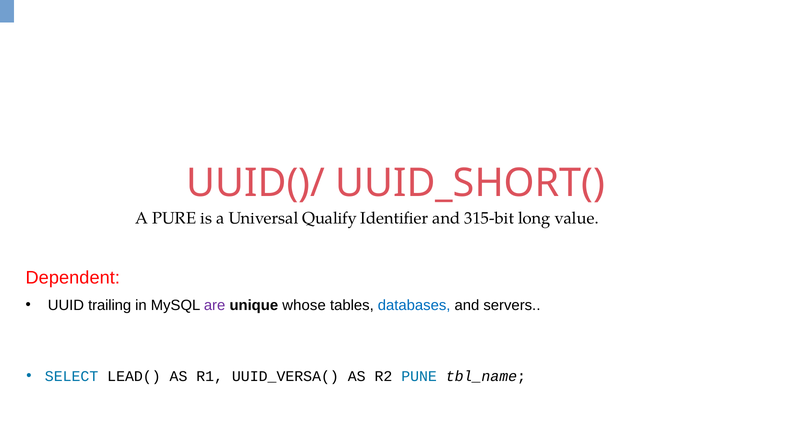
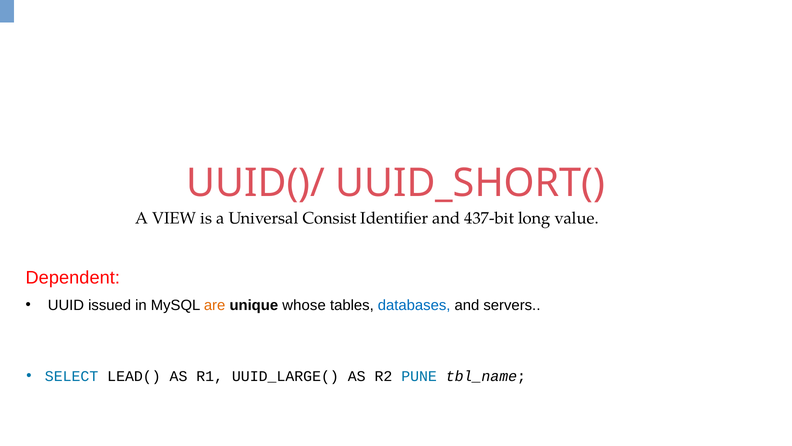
PURE: PURE -> VIEW
Qualify: Qualify -> Consist
315-bit: 315-bit -> 437-bit
trailing: trailing -> issued
are colour: purple -> orange
UUID_VERSA(: UUID_VERSA( -> UUID_LARGE(
